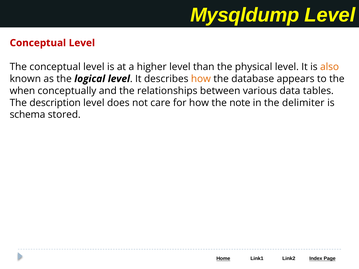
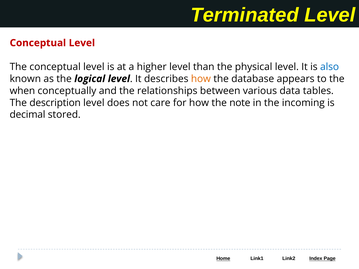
Mysqldump: Mysqldump -> Terminated
also colour: orange -> blue
delimiter: delimiter -> incoming
schema: schema -> decimal
